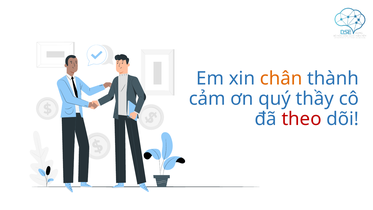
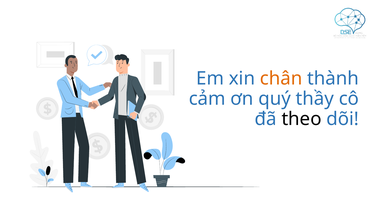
theo colour: red -> black
